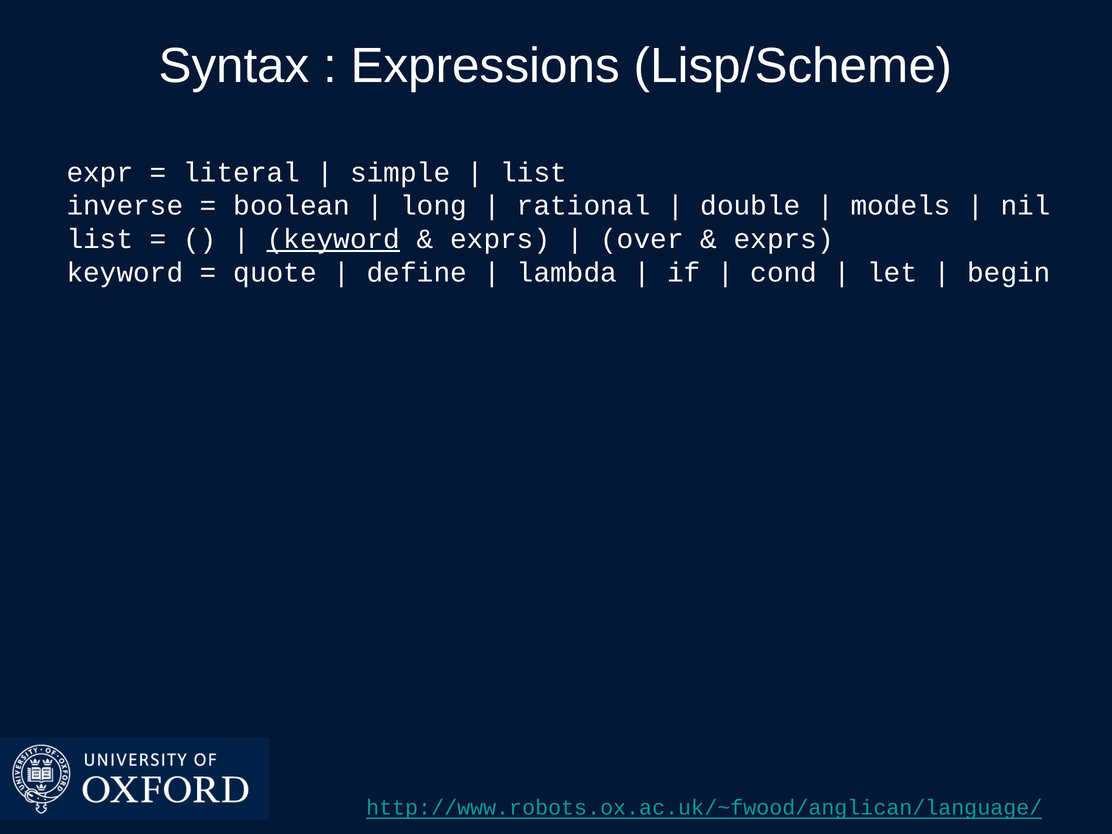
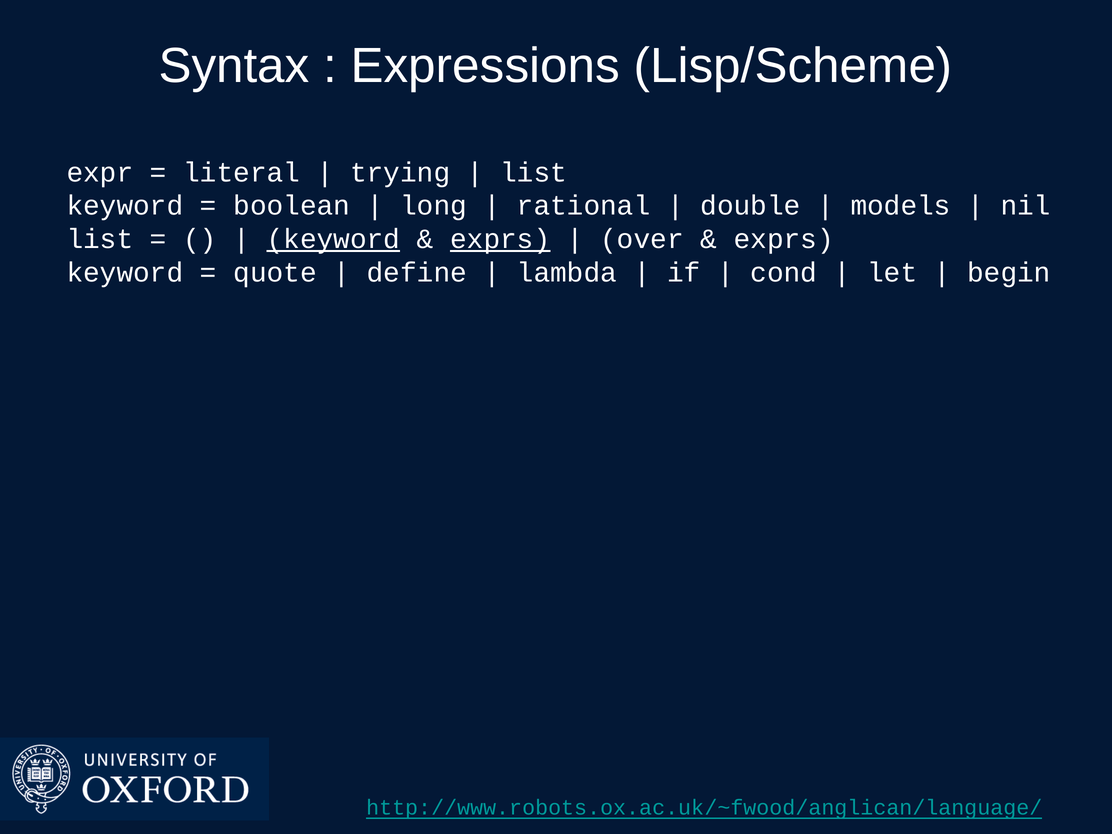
simple: simple -> trying
inverse at (125, 206): inverse -> keyword
exprs at (500, 239) underline: none -> present
